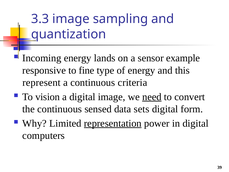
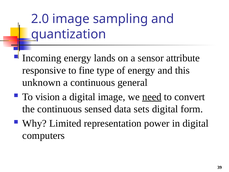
3.3: 3.3 -> 2.0
example: example -> attribute
represent: represent -> unknown
criteria: criteria -> general
representation underline: present -> none
